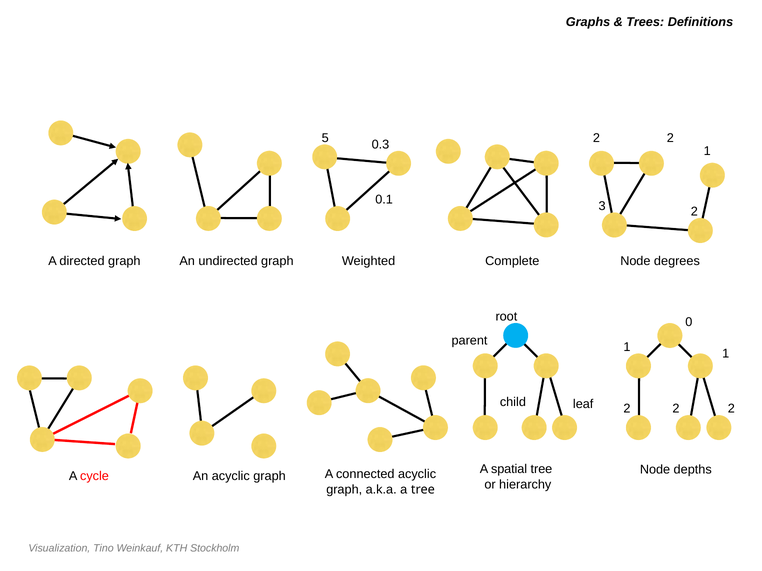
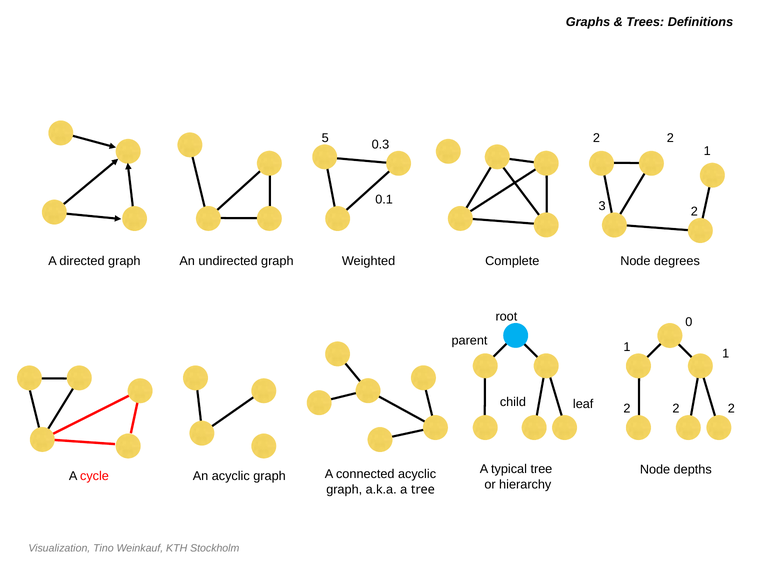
spatial: spatial -> typical
